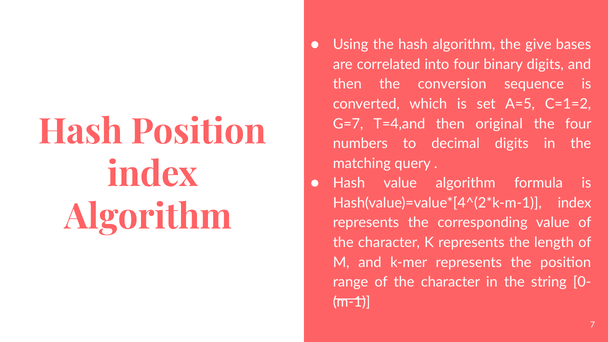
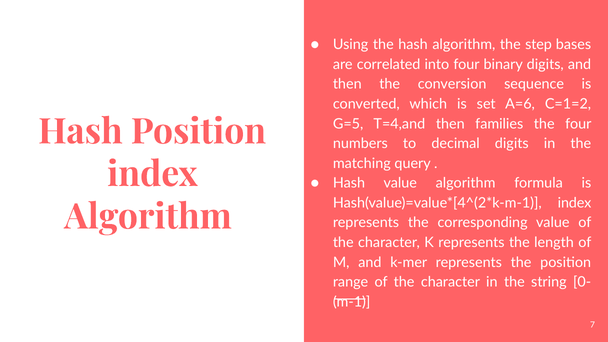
give: give -> step
A=5: A=5 -> A=6
G=7: G=7 -> G=5
original: original -> families
